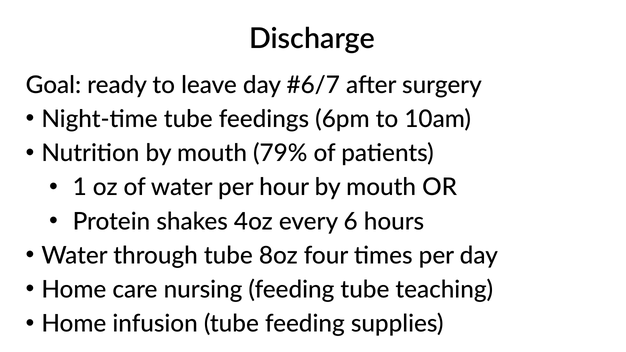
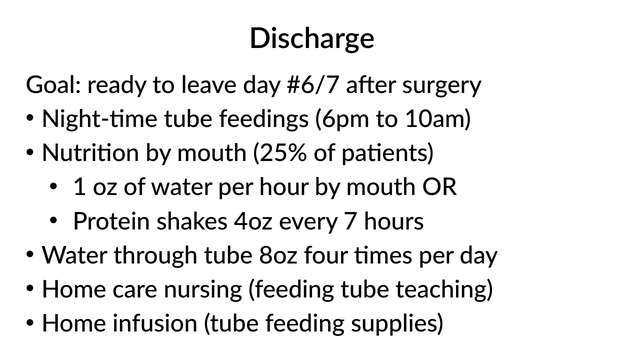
79%: 79% -> 25%
6: 6 -> 7
